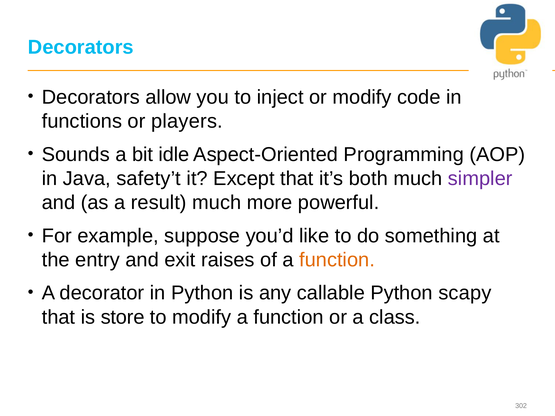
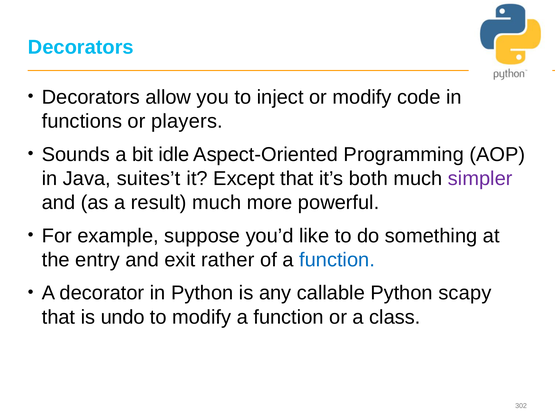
safety’t: safety’t -> suites’t
raises: raises -> rather
function at (337, 260) colour: orange -> blue
store: store -> undo
